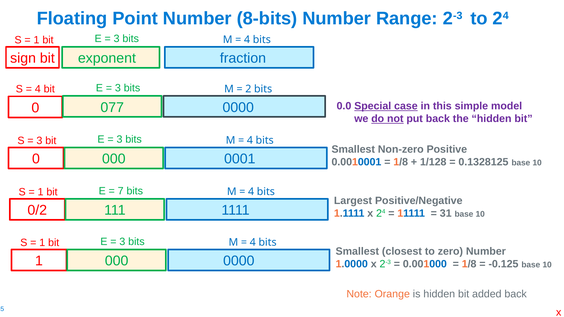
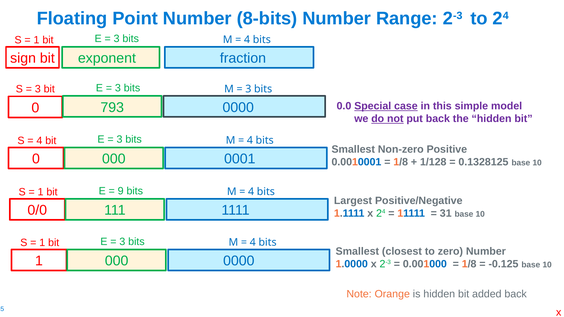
4 at (38, 89): 4 -> 3
2 at (248, 89): 2 -> 3
077: 077 -> 793
3 at (39, 141): 3 -> 4
7: 7 -> 9
0/2: 0/2 -> 0/0
